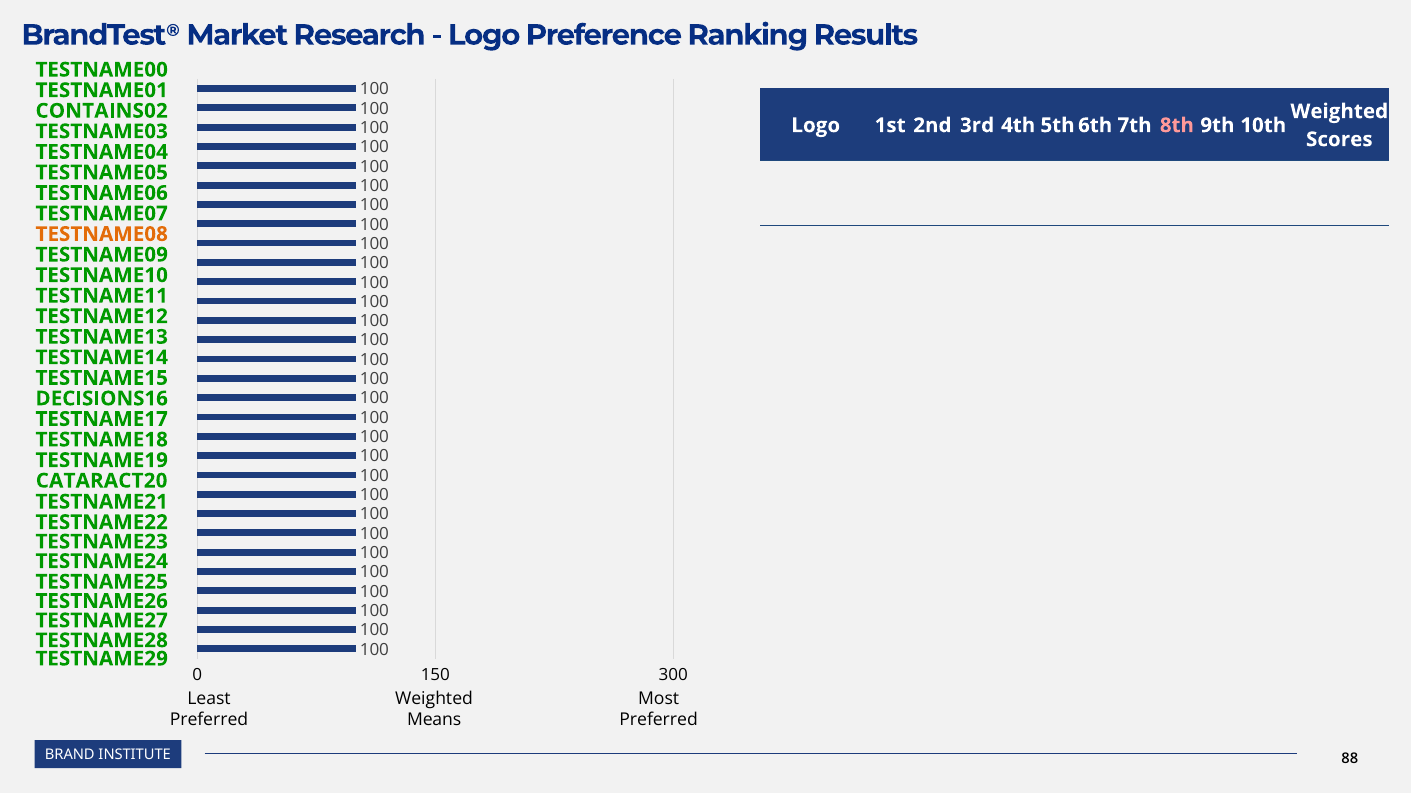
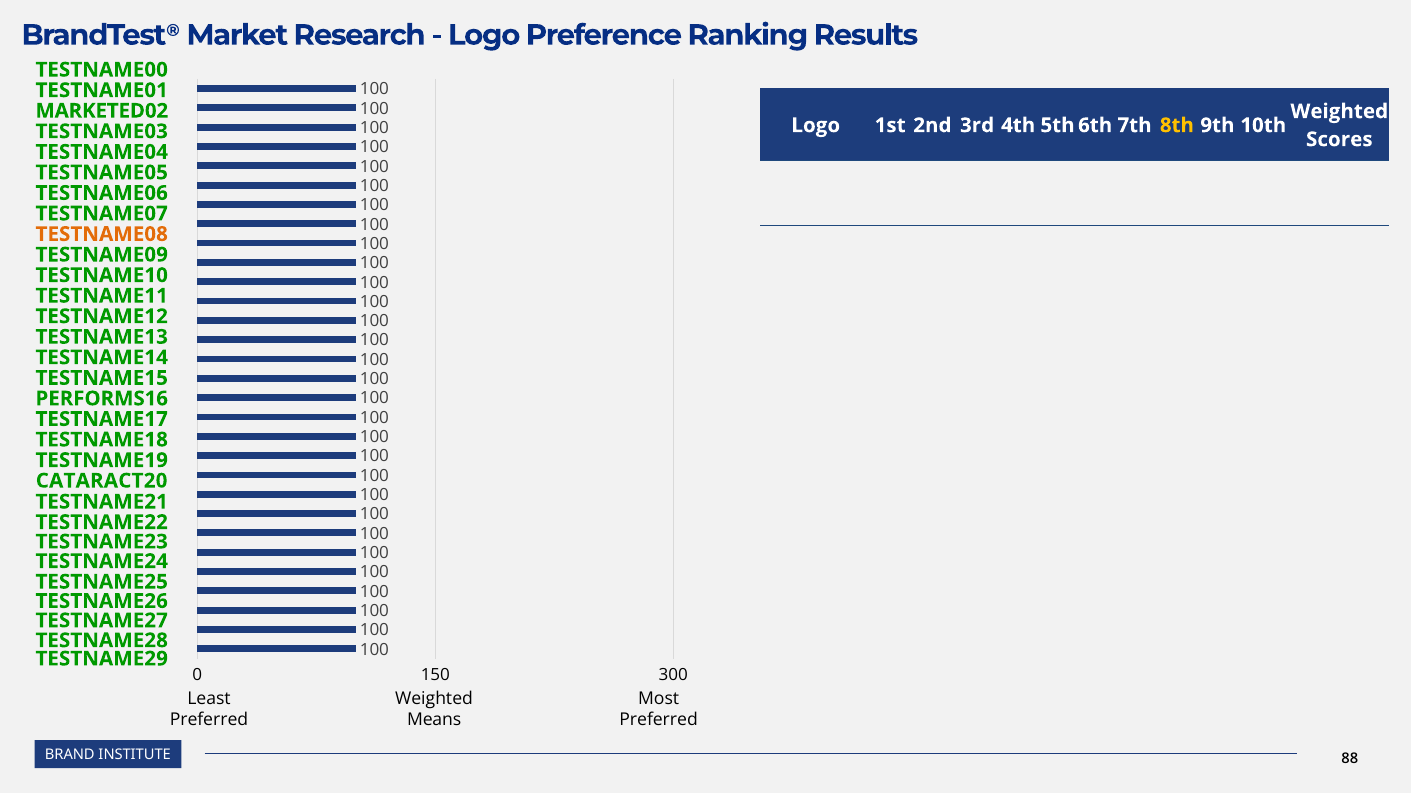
CONTAINS02: CONTAINS02 -> MARKETED02
8th colour: pink -> yellow
DECISIONS16: DECISIONS16 -> PERFORMS16
